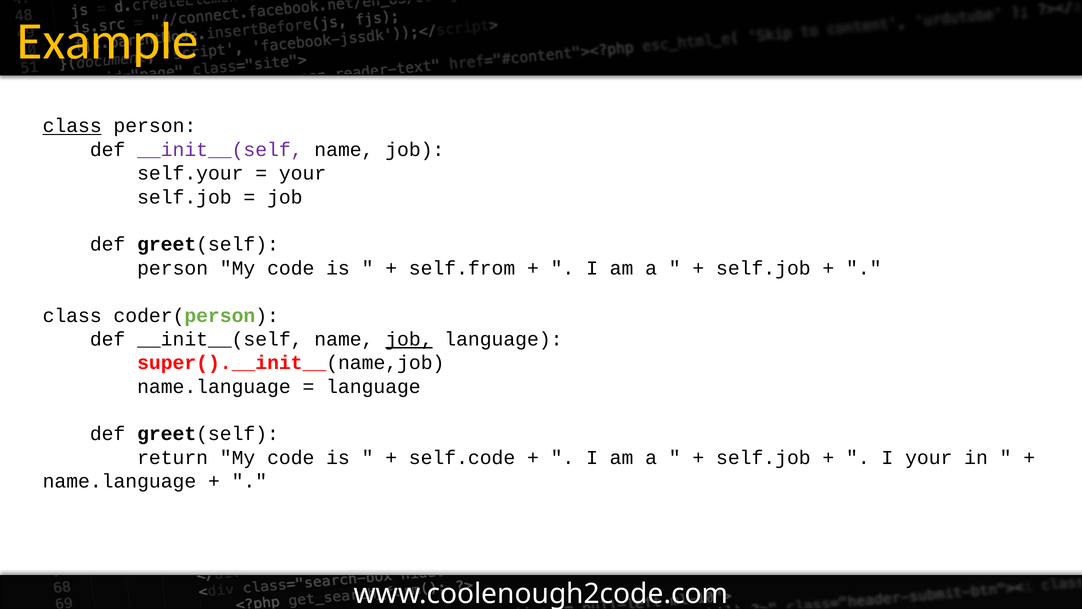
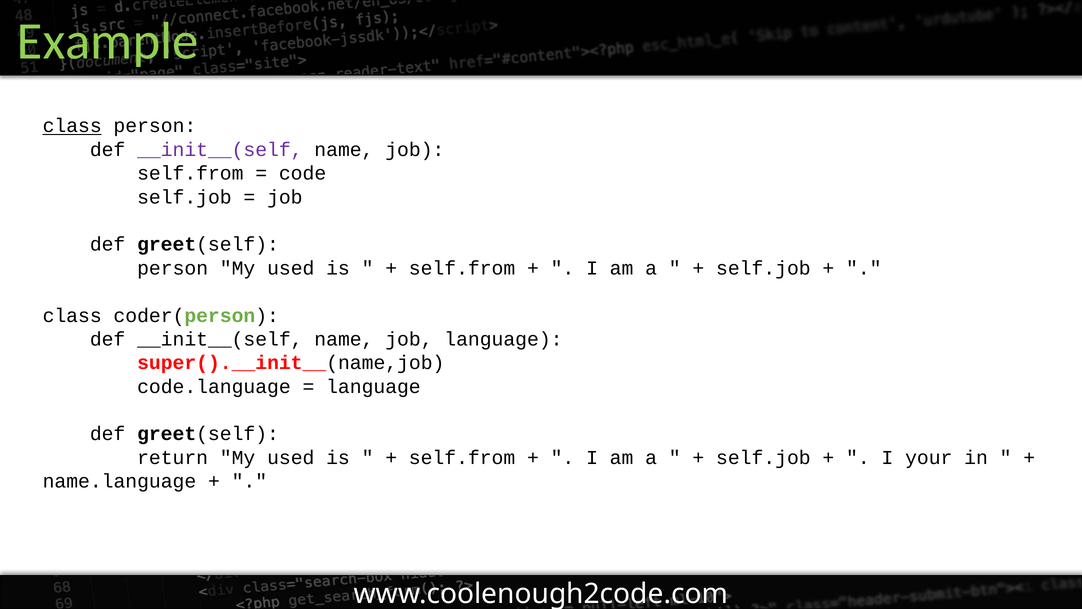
Example colour: yellow -> light green
self.your at (190, 173): self.your -> self.from
your at (303, 173): your -> code
code at (291, 268): code -> used
job at (409, 339) underline: present -> none
name.language at (214, 386): name.language -> code.language
return My code: code -> used
self.code at (462, 457): self.code -> self.from
